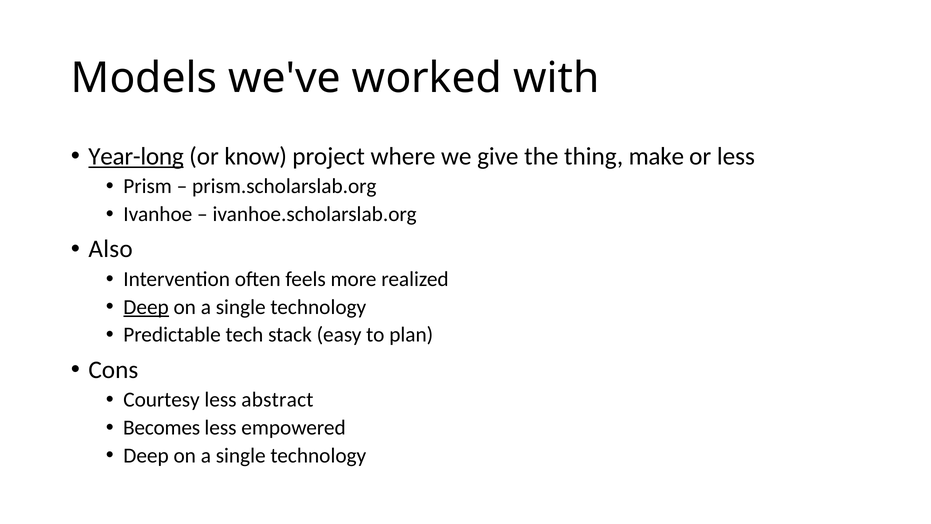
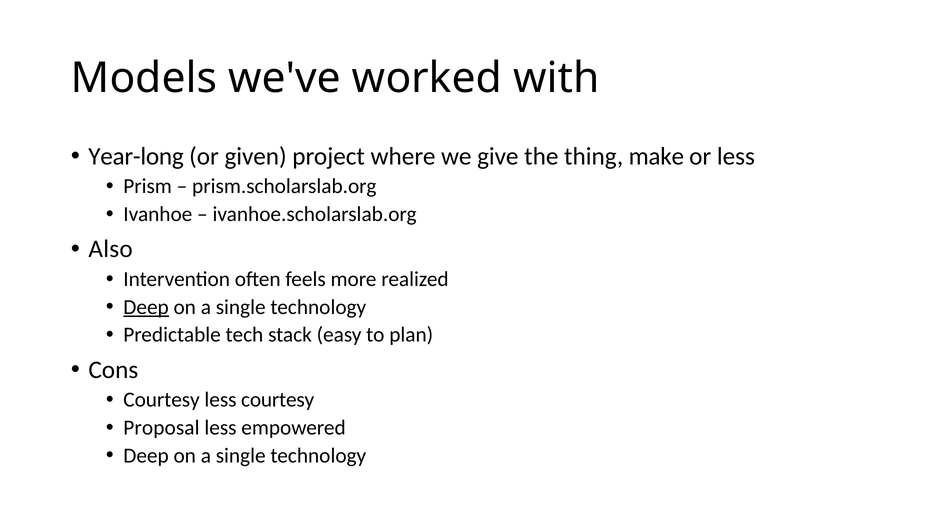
Year-long underline: present -> none
know: know -> given
less abstract: abstract -> courtesy
Becomes: Becomes -> Proposal
